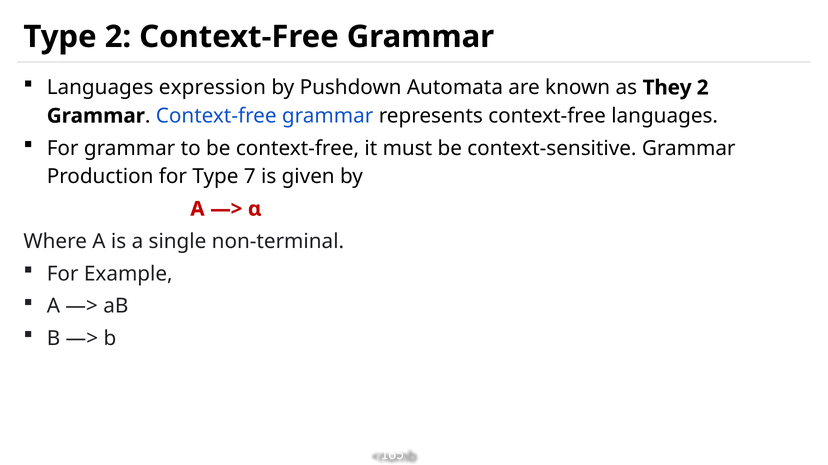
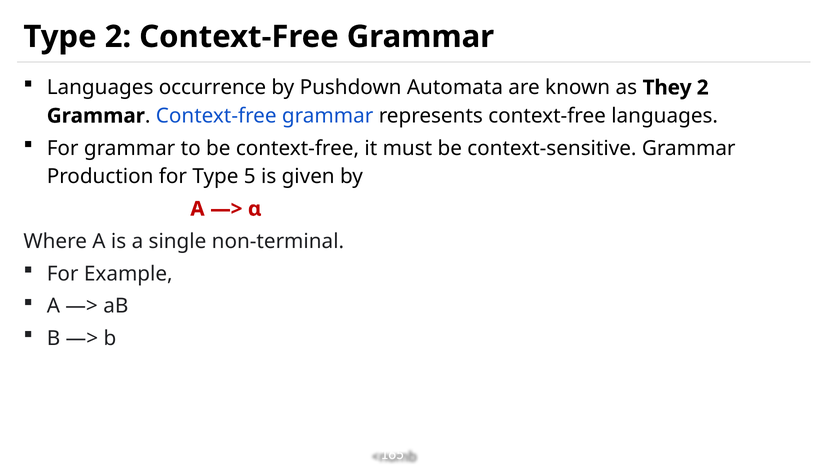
expression: expression -> occurrence
7: 7 -> 5
